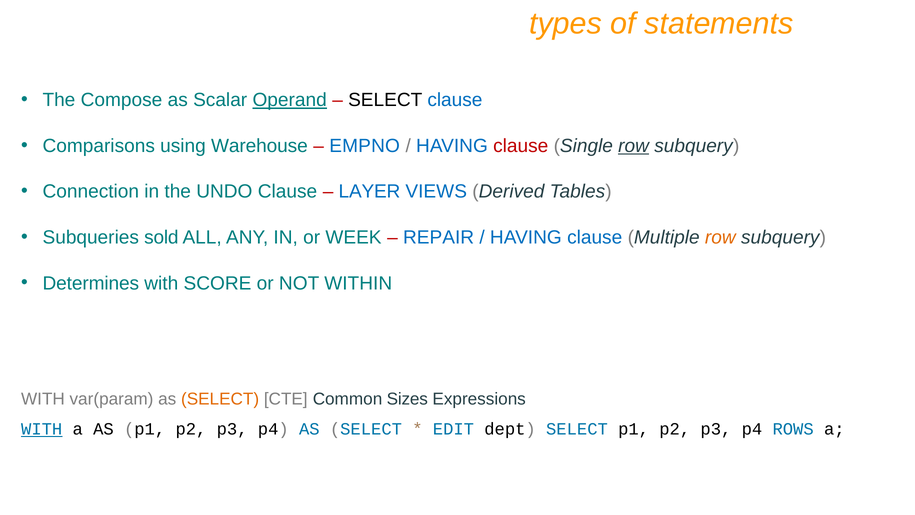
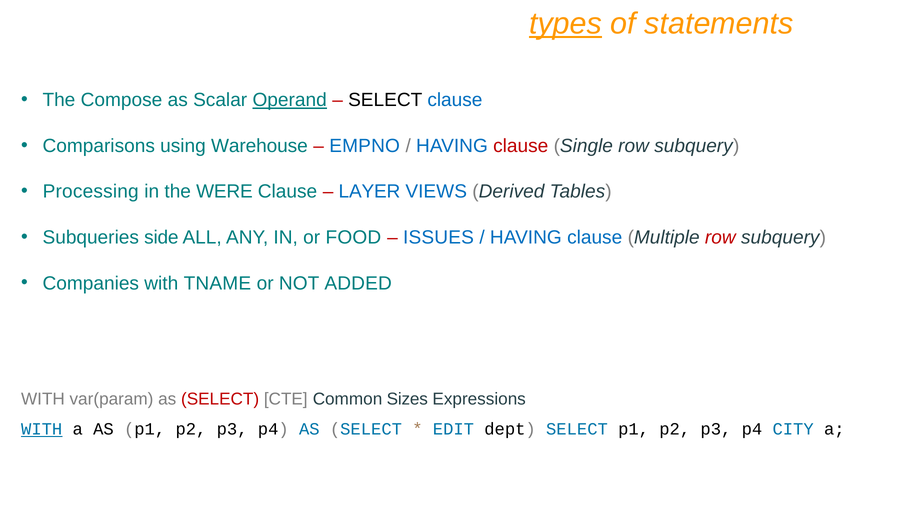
types underline: none -> present
row at (634, 146) underline: present -> none
Connection: Connection -> Processing
UNDO: UNDO -> WERE
sold: sold -> side
WEEK: WEEK -> FOOD
REPAIR: REPAIR -> ISSUES
row at (720, 237) colour: orange -> red
Determines: Determines -> Companies
SCORE: SCORE -> TNAME
WITHIN: WITHIN -> ADDED
SELECT at (220, 399) colour: orange -> red
ROWS: ROWS -> CITY
